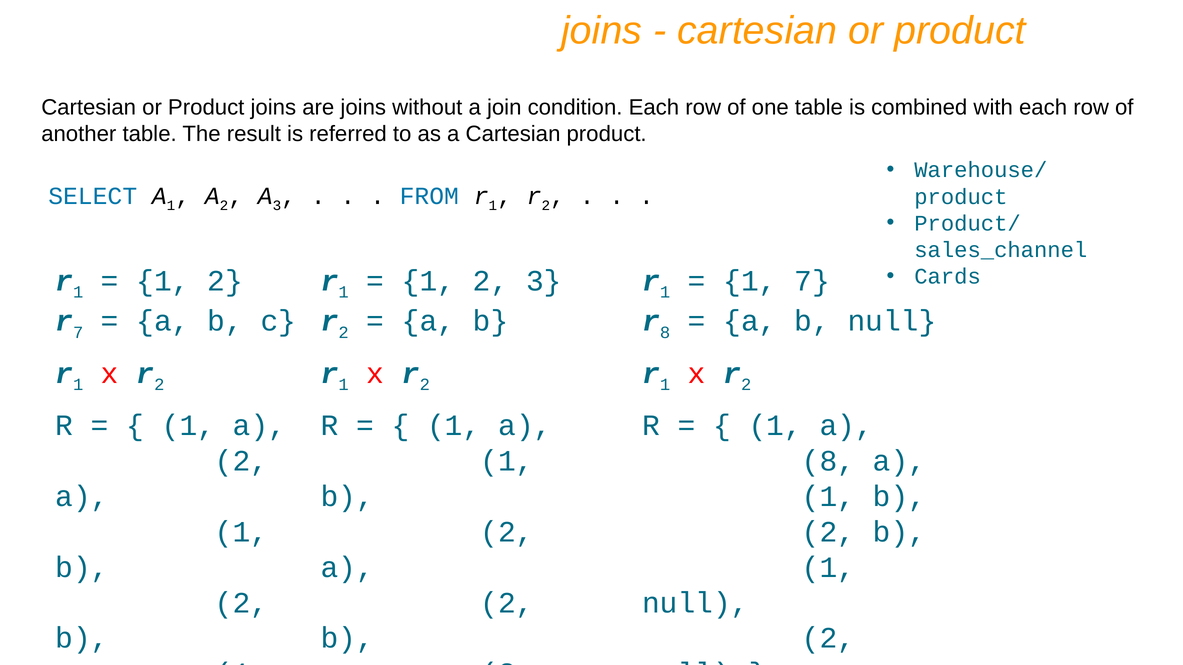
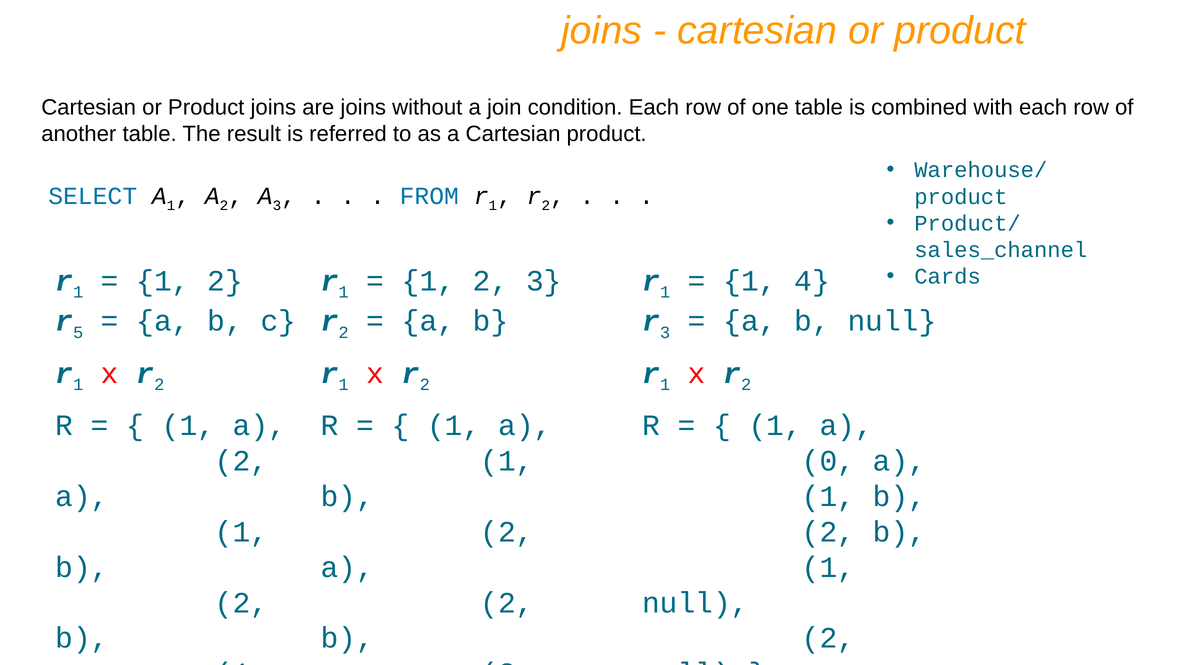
1 7: 7 -> 4
r 7: 7 -> 5
r 8: 8 -> 3
8 at (828, 461): 8 -> 0
